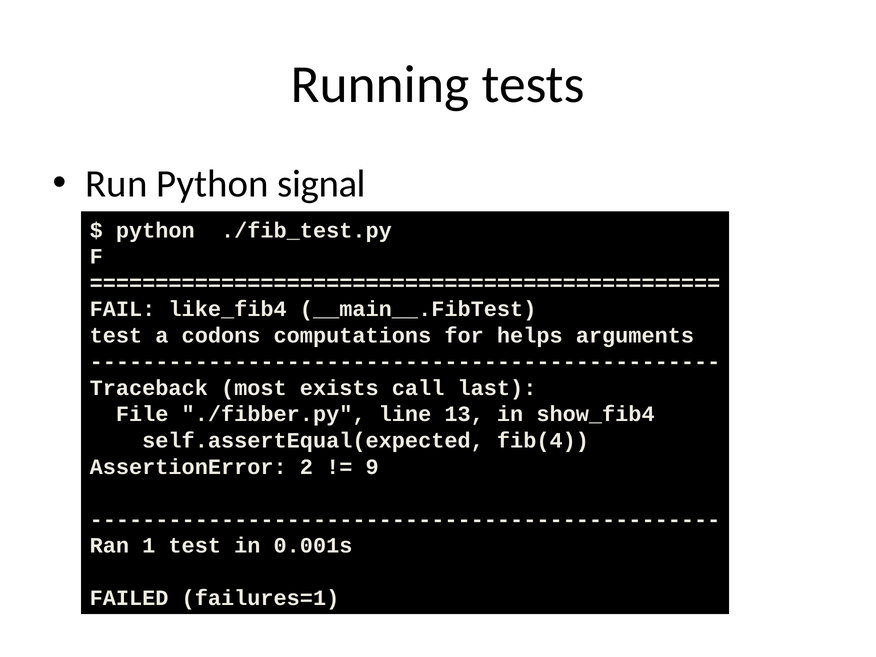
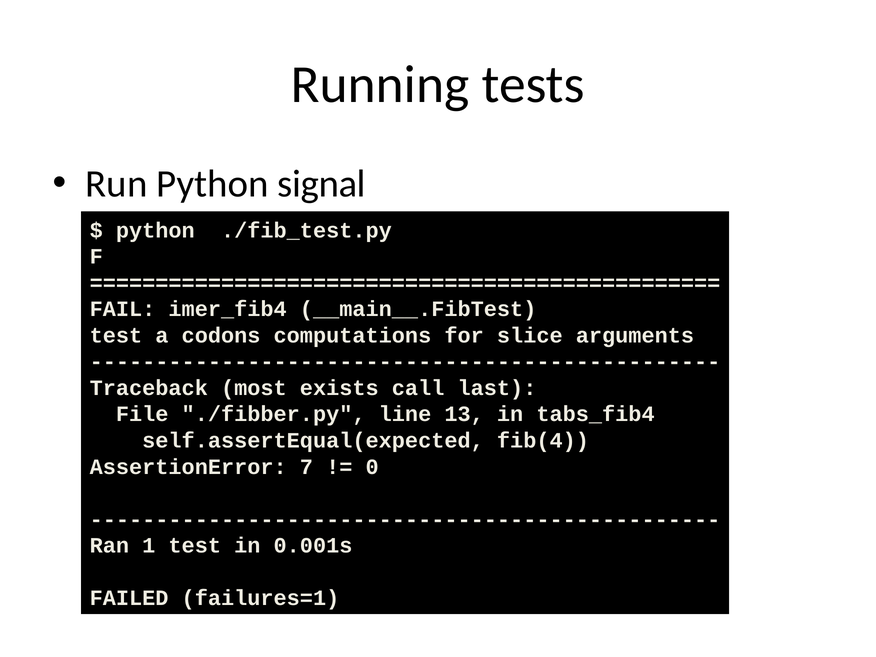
like_fib4: like_fib4 -> imer_fib4
helps: helps -> slice
show_fib4: show_fib4 -> tabs_fib4
2: 2 -> 7
9: 9 -> 0
